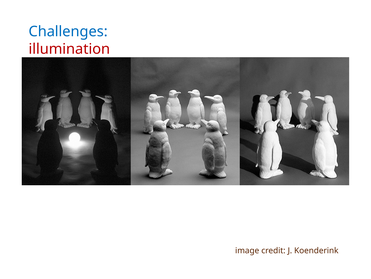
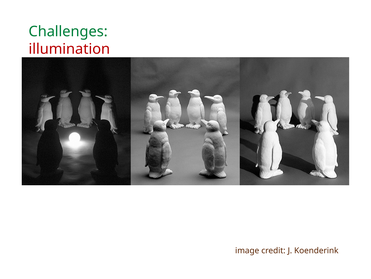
Challenges colour: blue -> green
